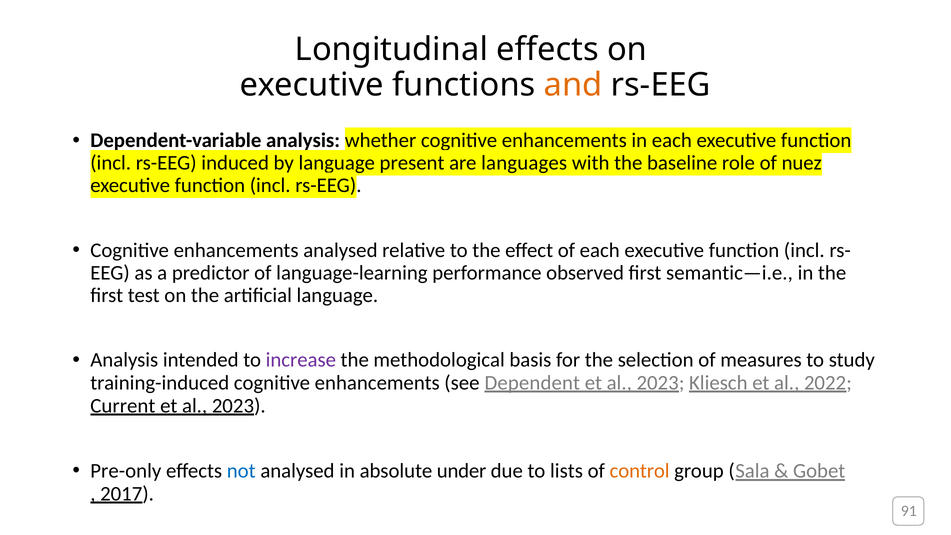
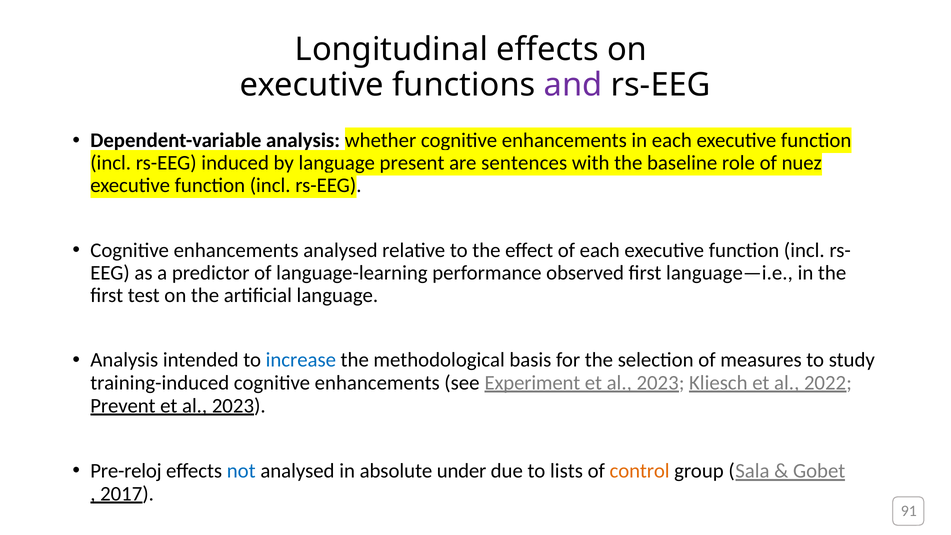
and colour: orange -> purple
languages: languages -> sentences
semantic—i.e: semantic—i.e -> language—i.e
increase colour: purple -> blue
Dependent: Dependent -> Experiment
Current: Current -> Prevent
Pre-only: Pre-only -> Pre-reloj
